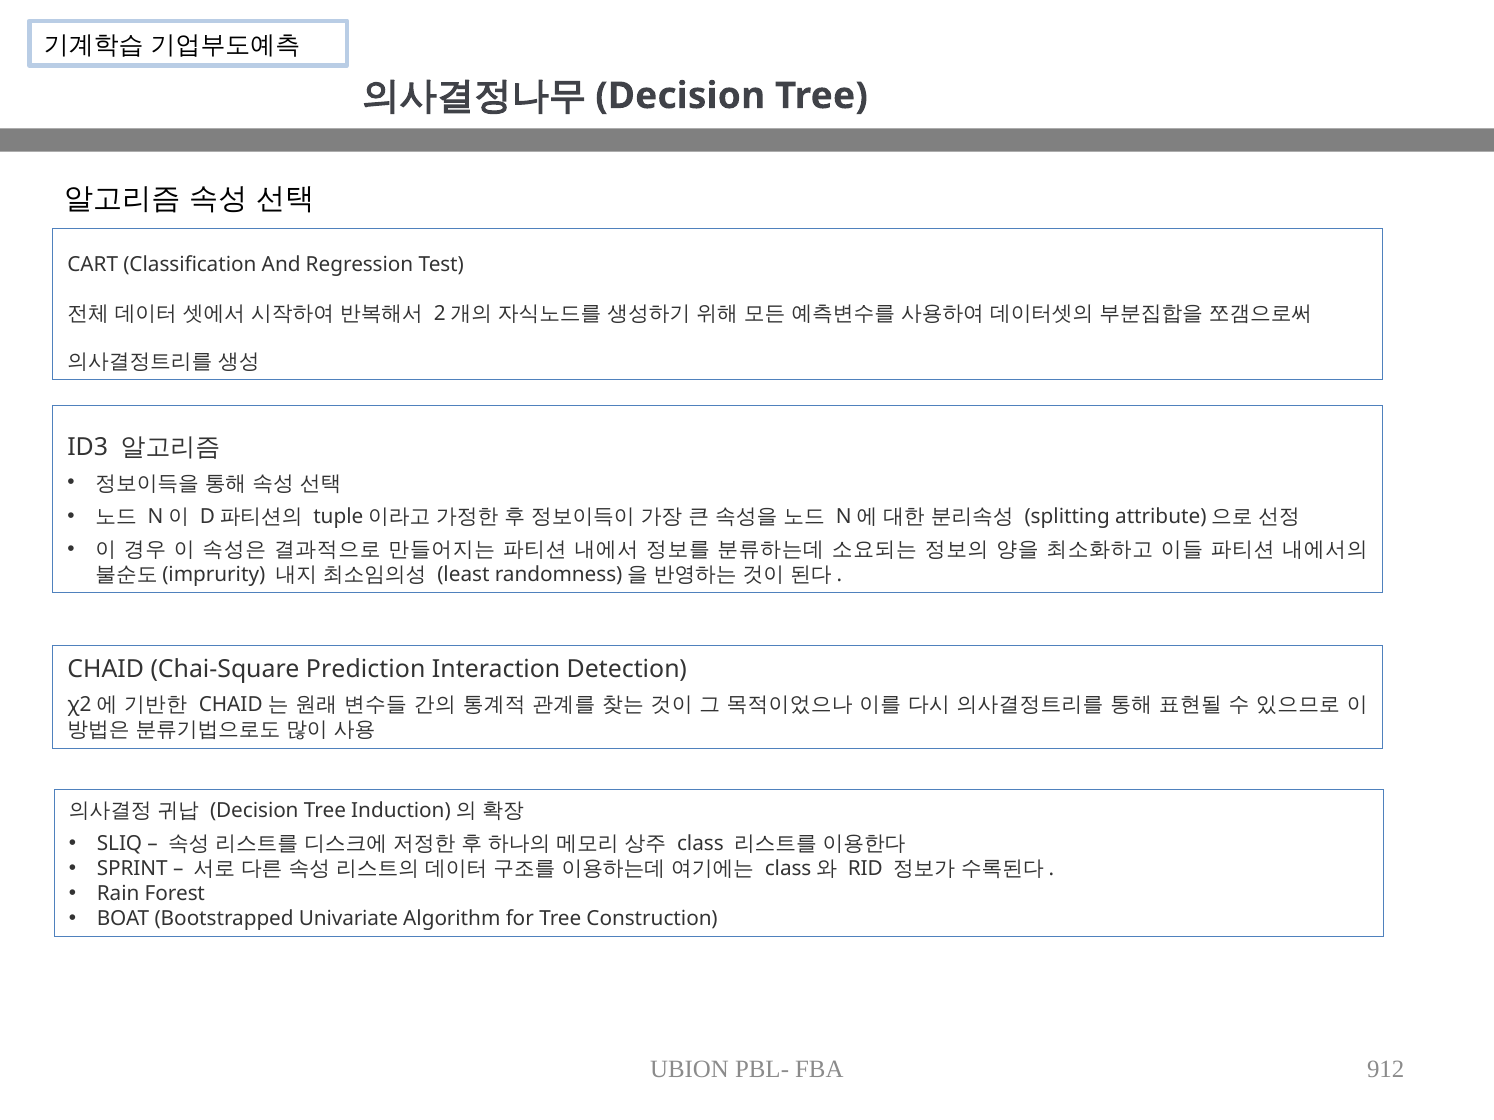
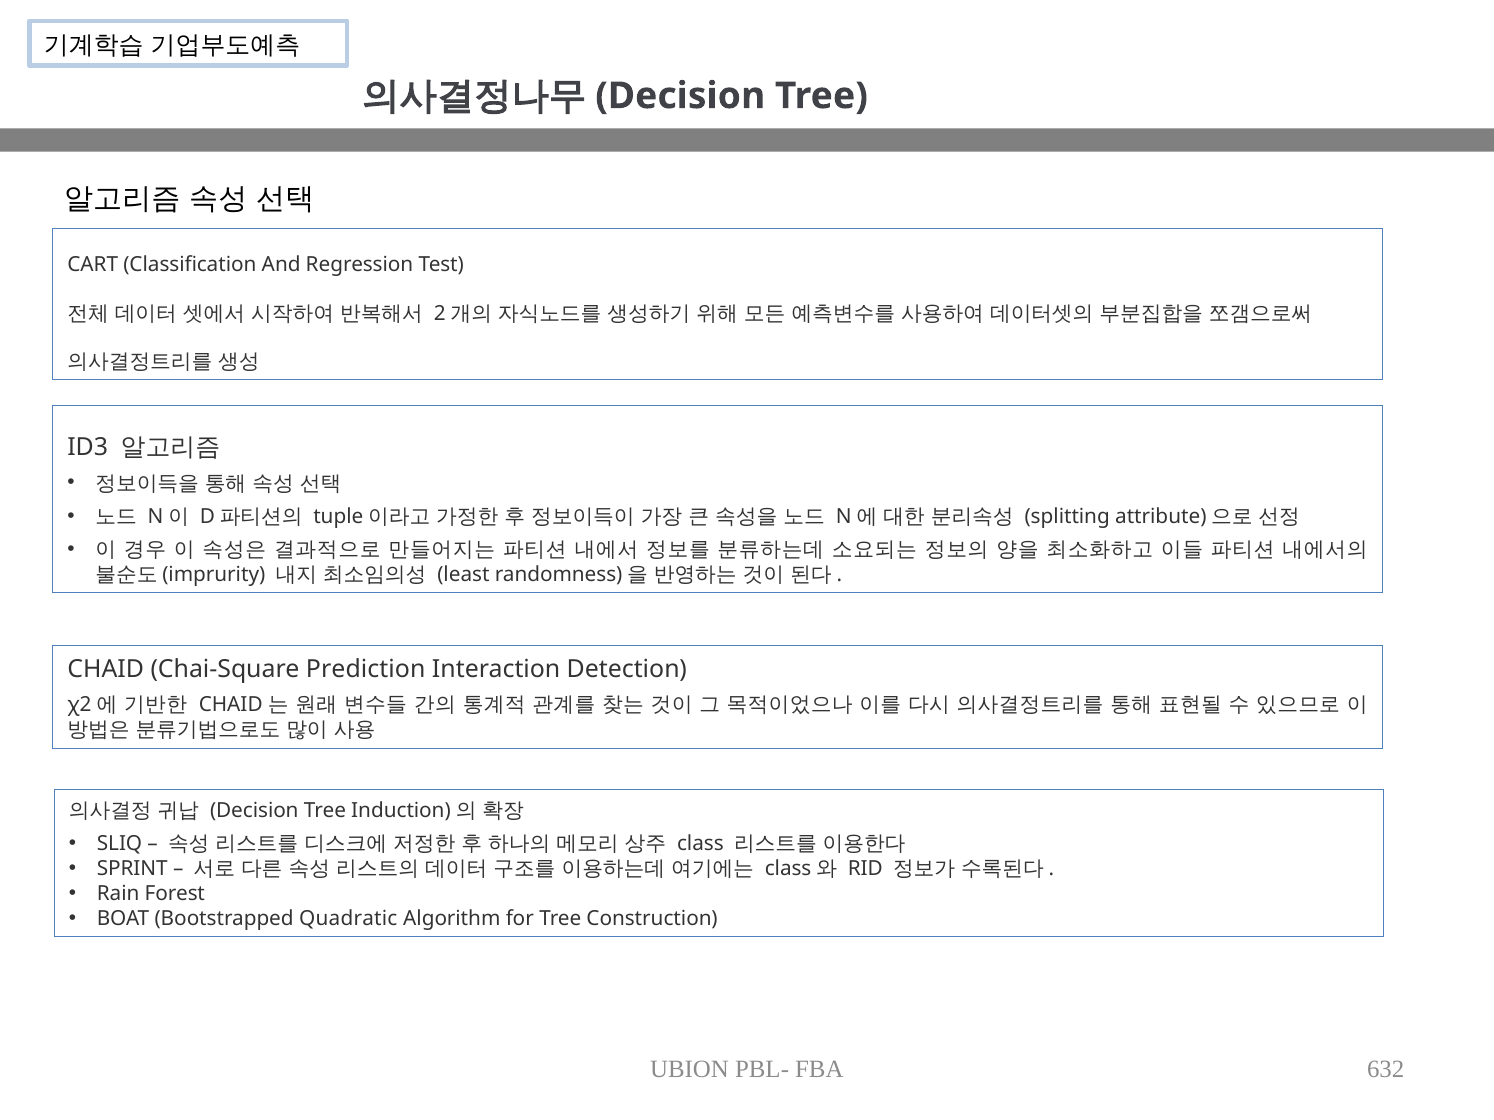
Univariate: Univariate -> Quadratic
912: 912 -> 632
